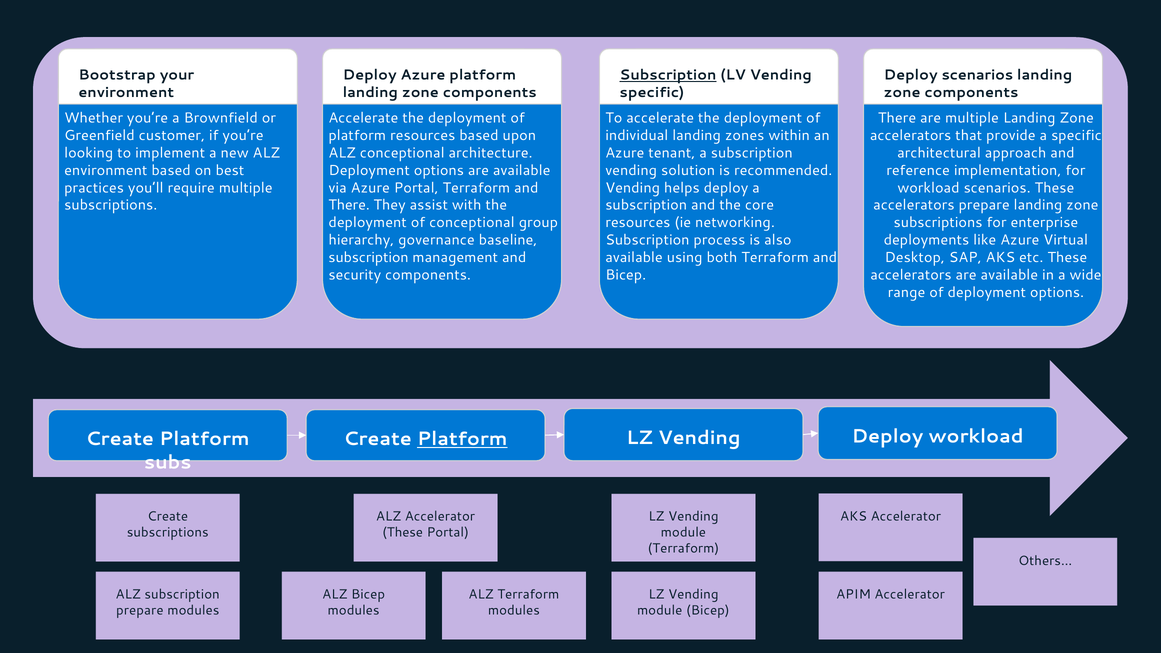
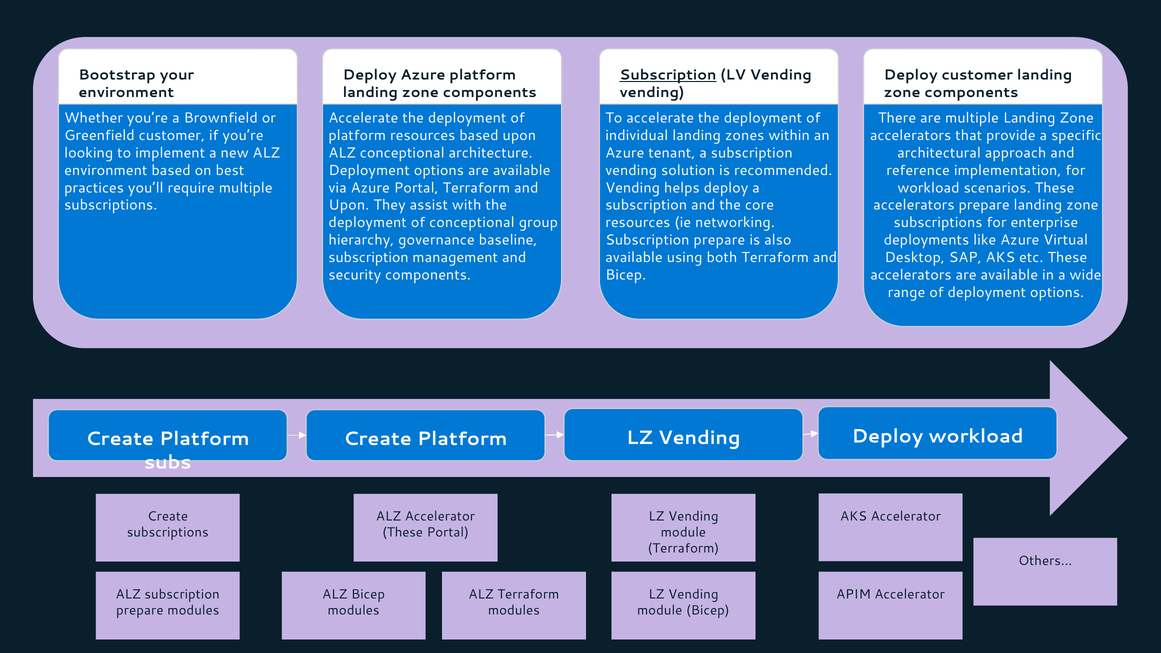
Deploy scenarios: scenarios -> customer
specific at (652, 93): specific -> vending
There at (349, 205): There -> Upon
process at (719, 240): process -> prepare
Platform at (462, 439) underline: present -> none
